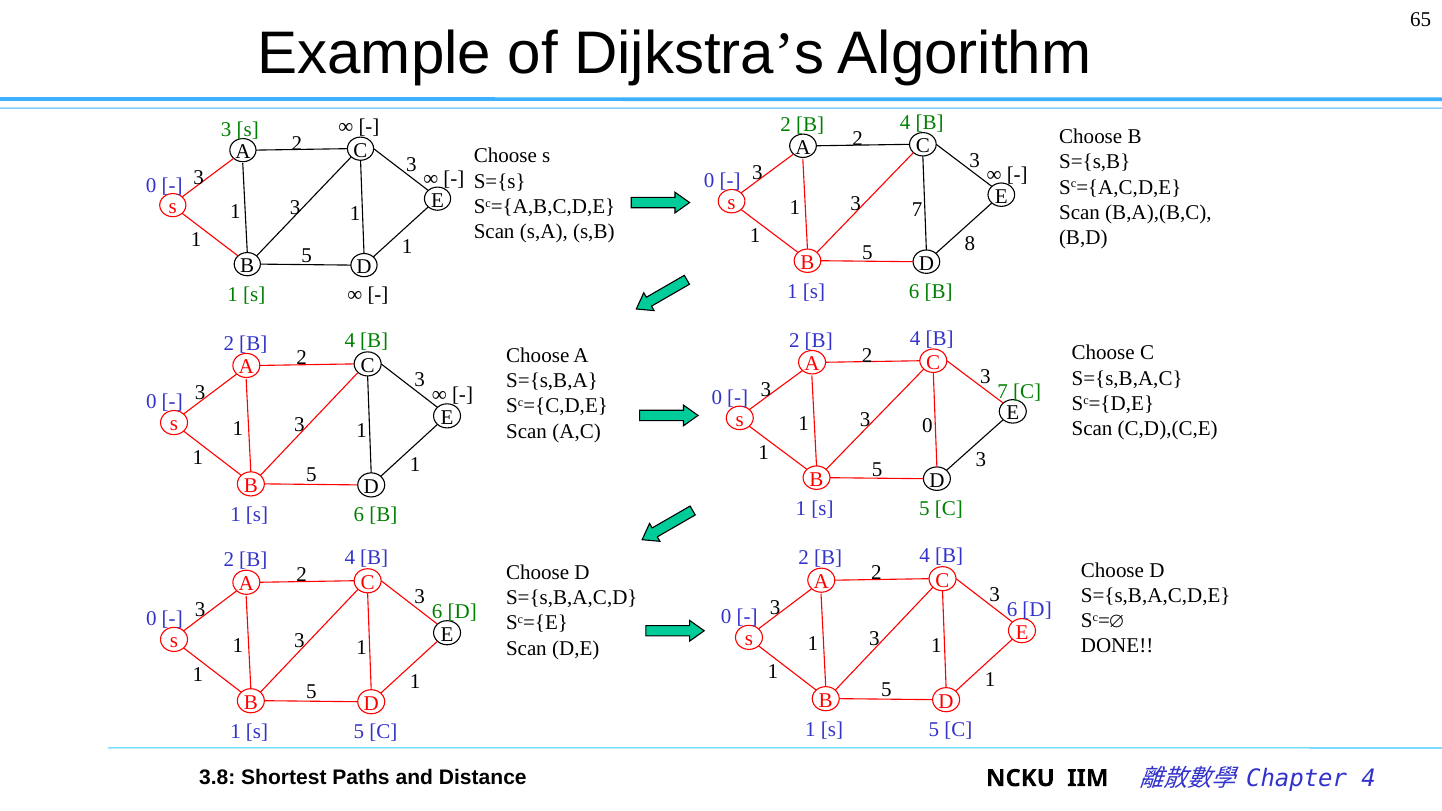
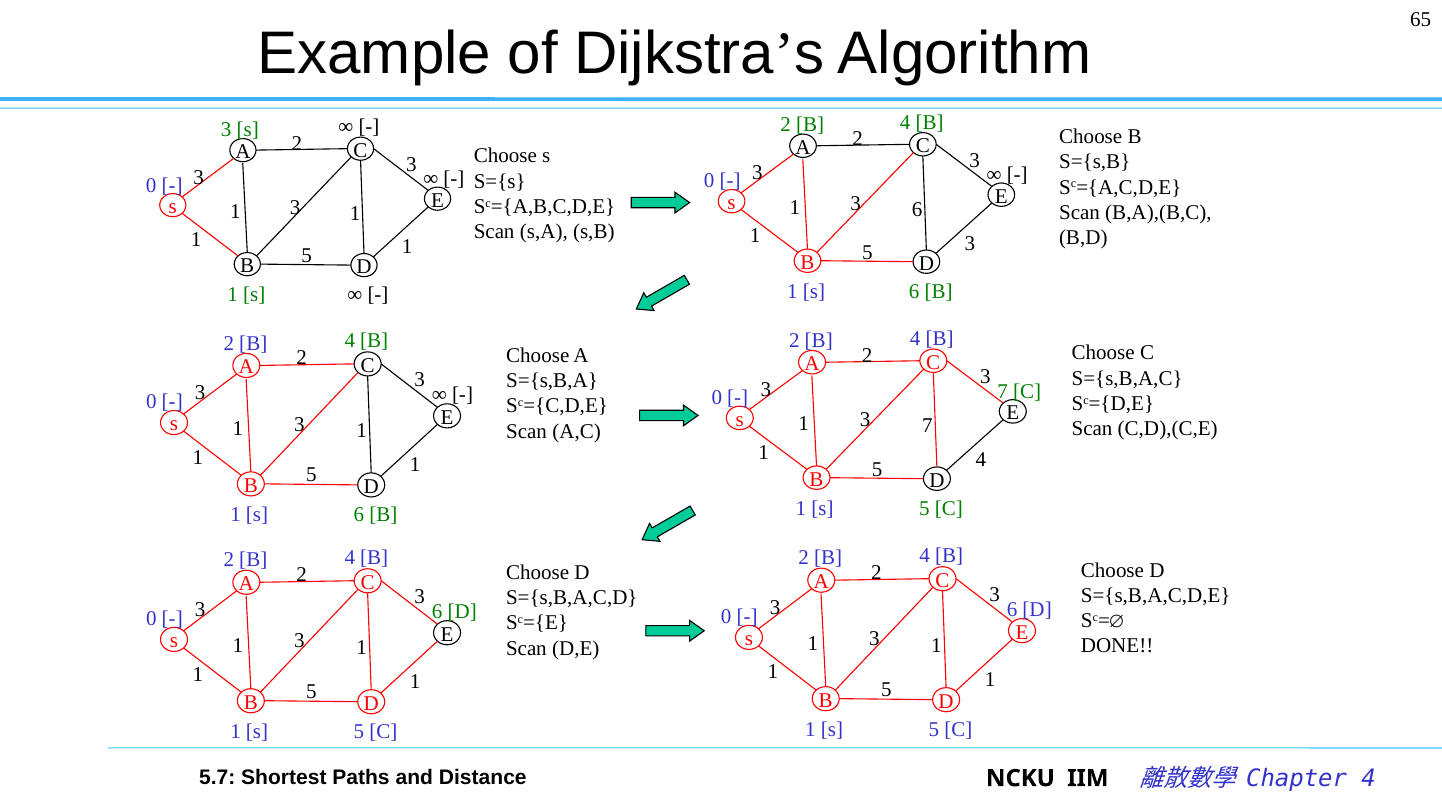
1 7: 7 -> 6
5 8: 8 -> 3
1 0: 0 -> 7
5 3: 3 -> 4
3.8: 3.8 -> 5.7
